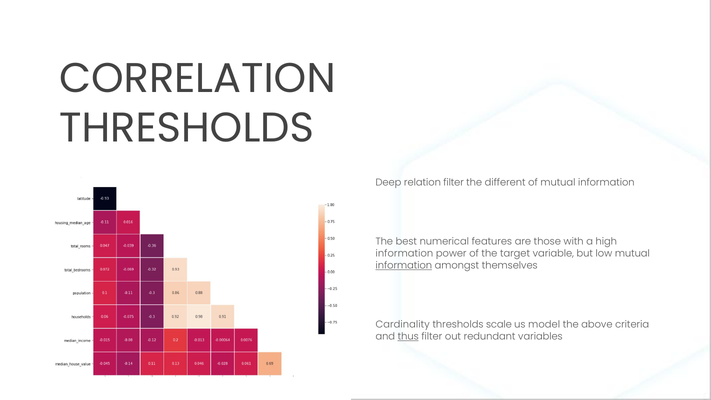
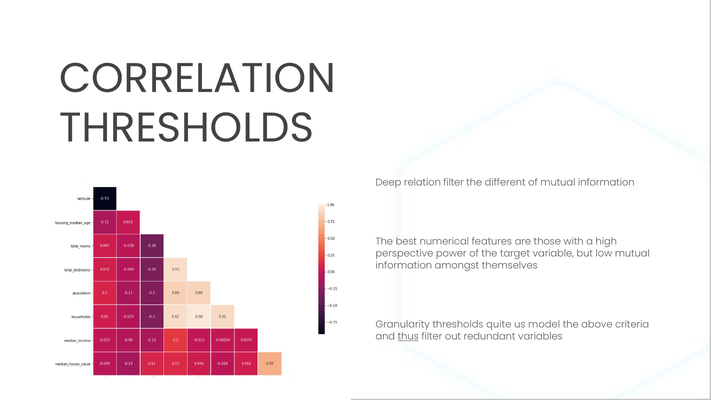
information at (404, 253): information -> perspective
information at (404, 265) underline: present -> none
Cardinality: Cardinality -> Granularity
scale: scale -> quite
